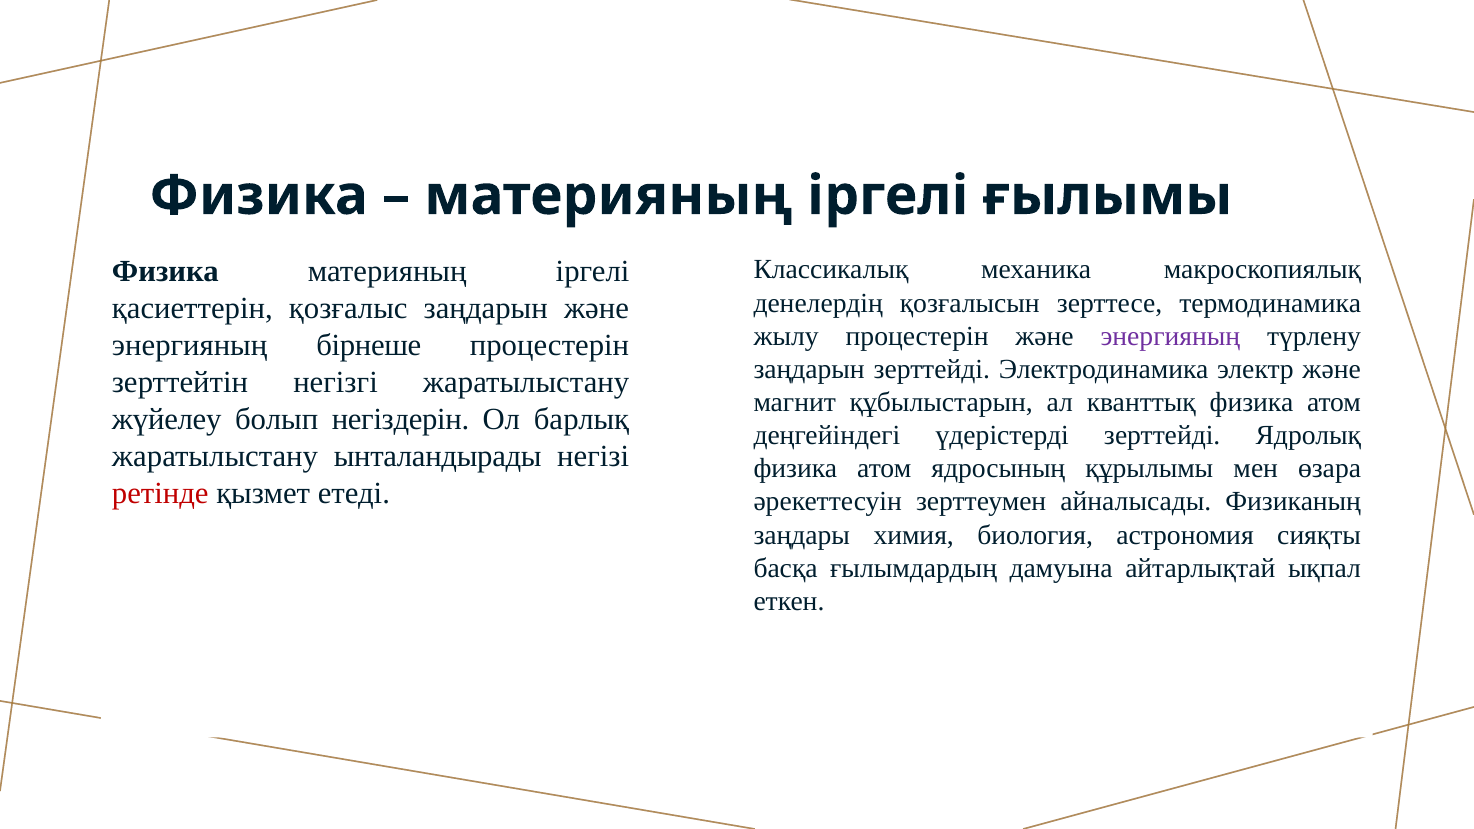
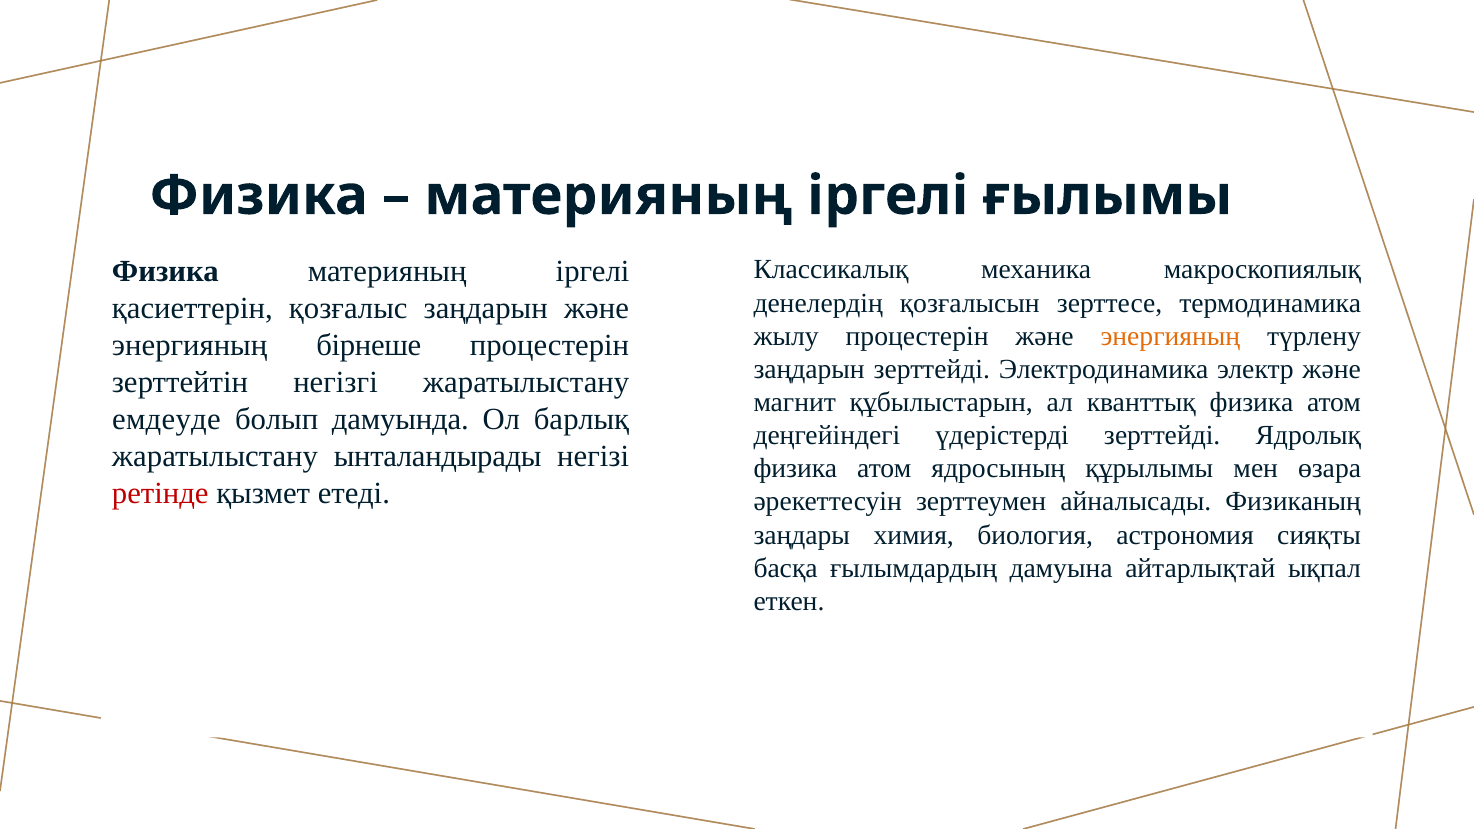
энергияның at (1170, 336) colour: purple -> orange
жүйелеу: жүйелеу -> емдеуде
негіздерін: негіздерін -> дамуында
